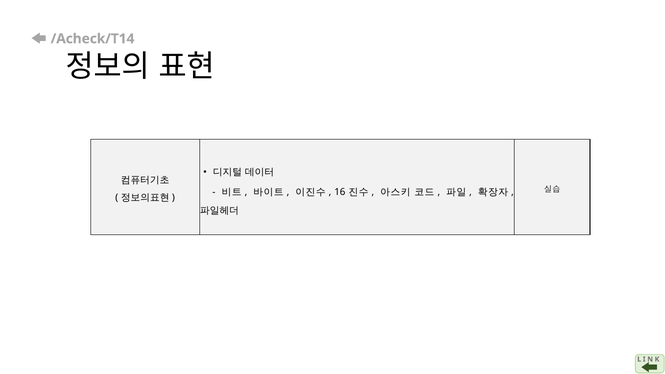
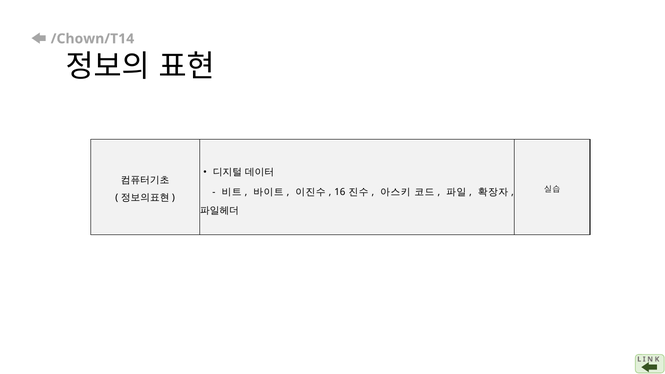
/Acheck/T14: /Acheck/T14 -> /Chown/T14
